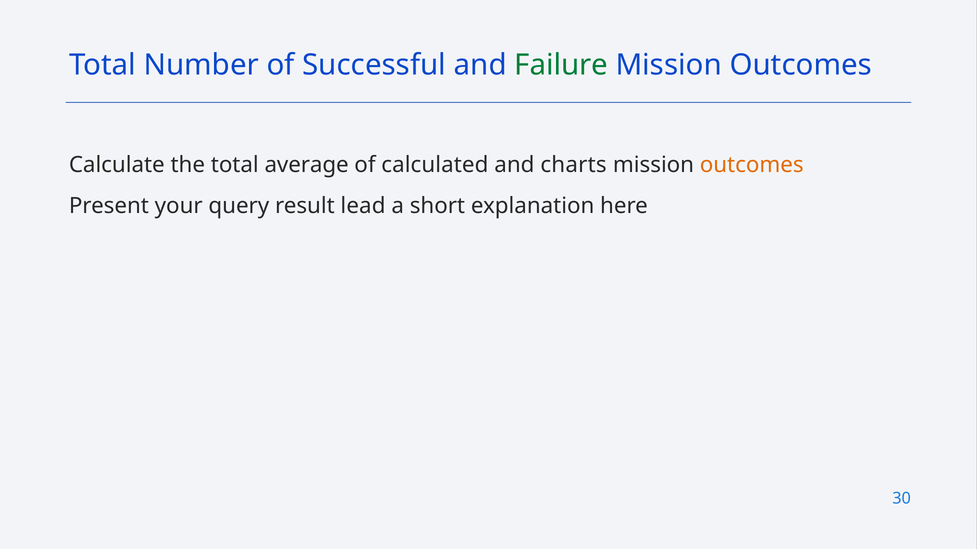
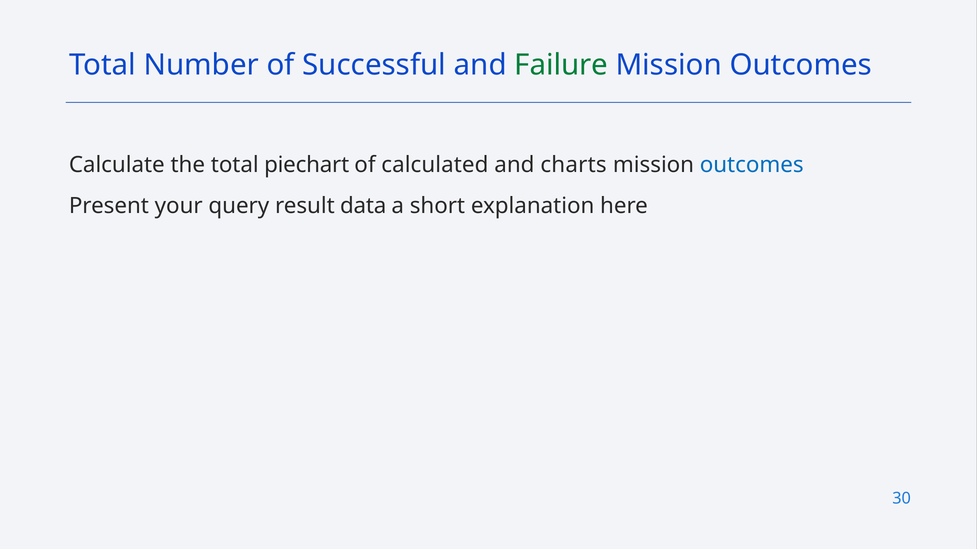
average: average -> piechart
outcomes at (752, 165) colour: orange -> blue
lead: lead -> data
